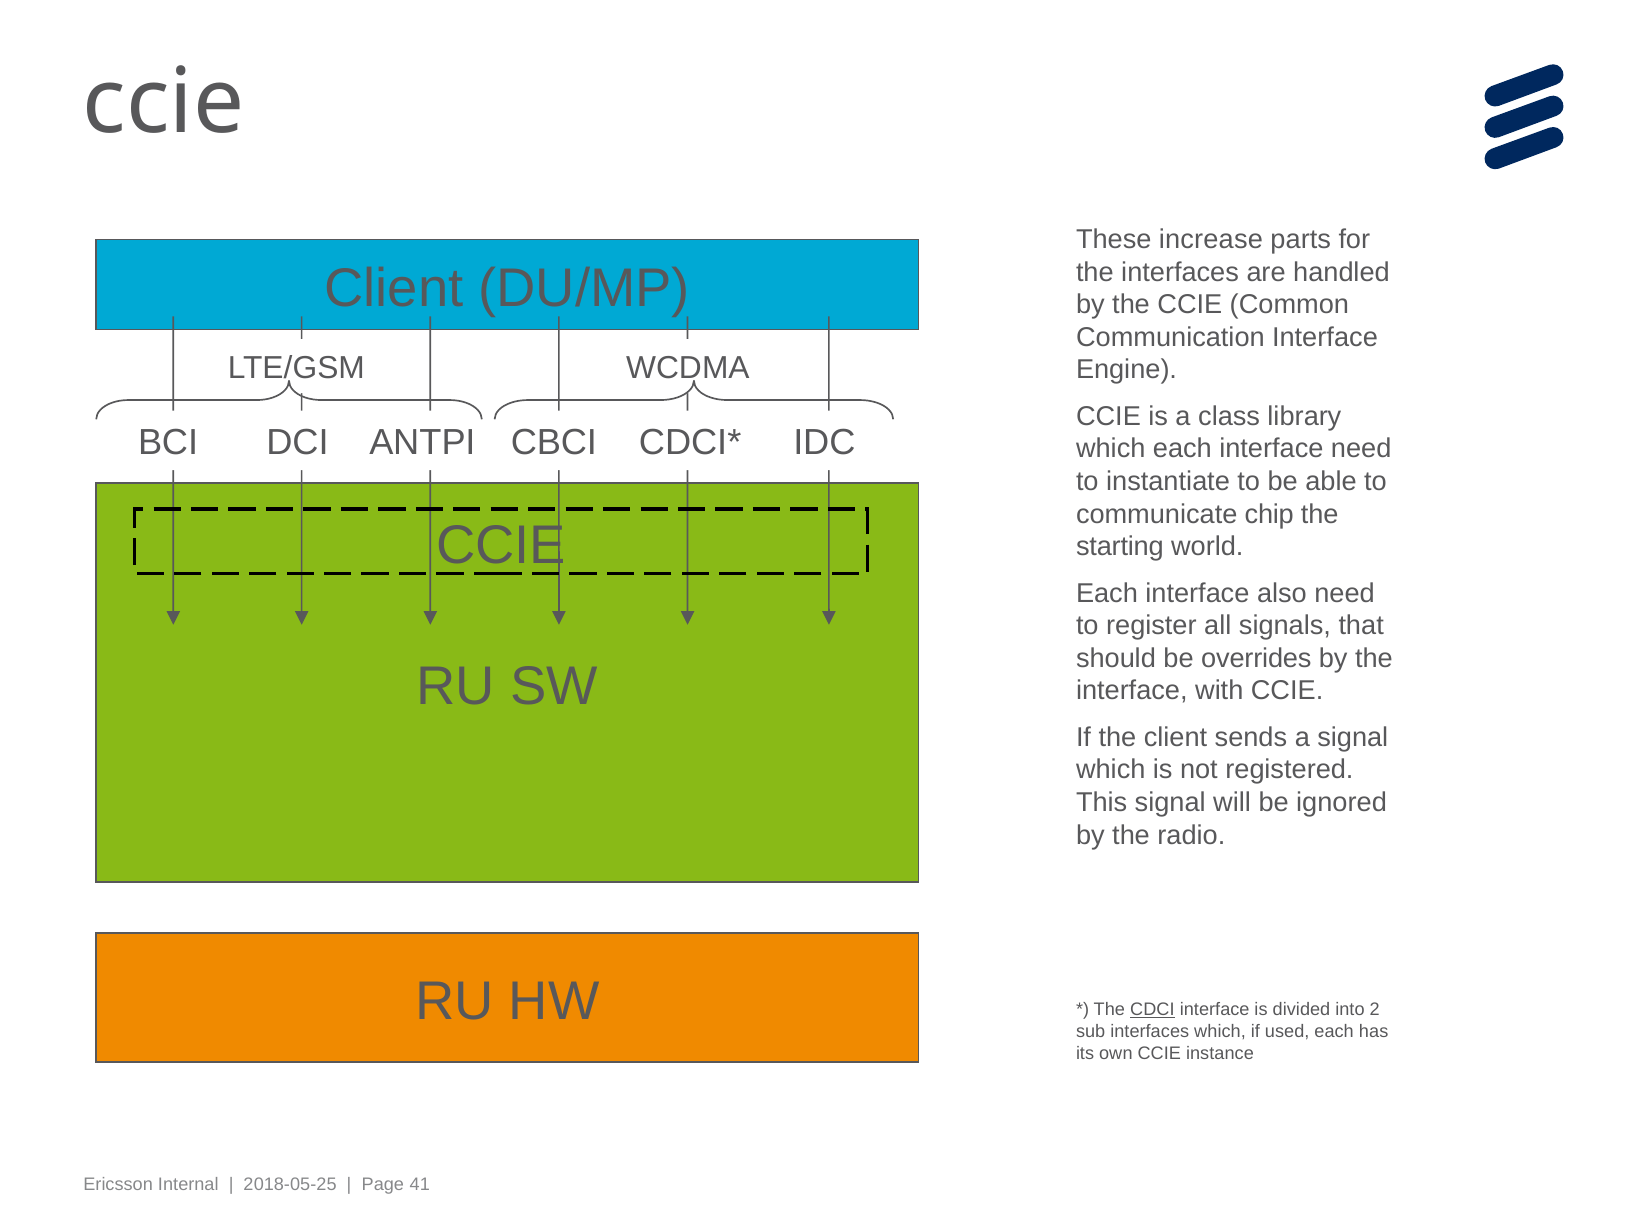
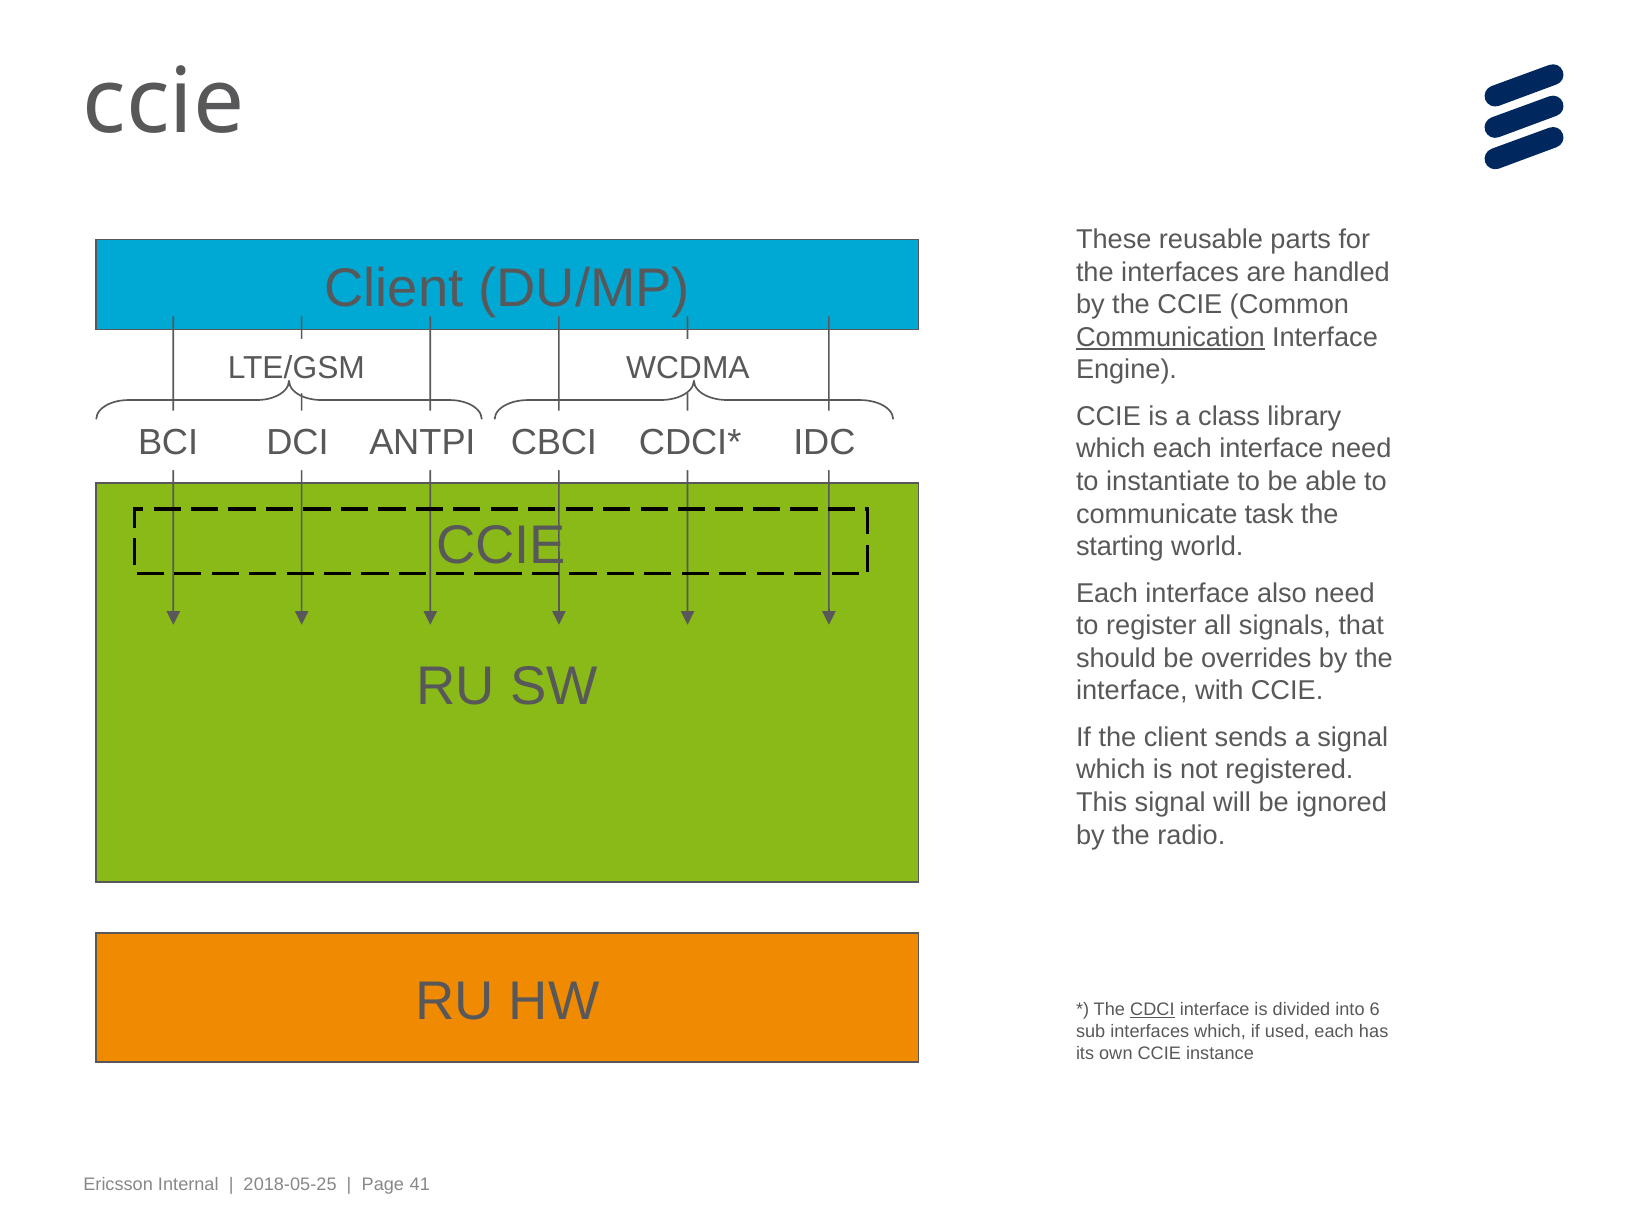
increase: increase -> reusable
Communication underline: none -> present
chip: chip -> task
2: 2 -> 6
